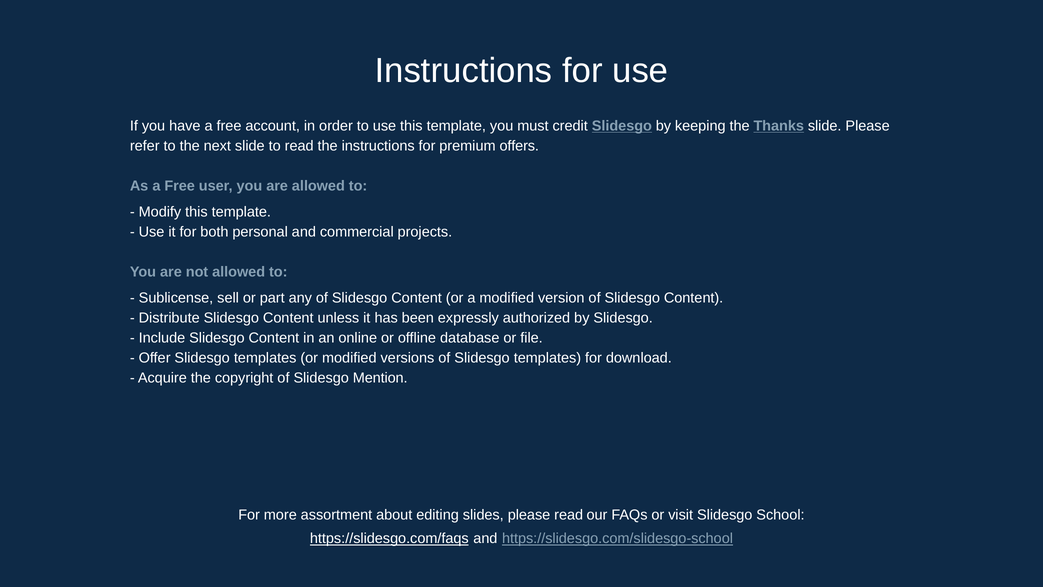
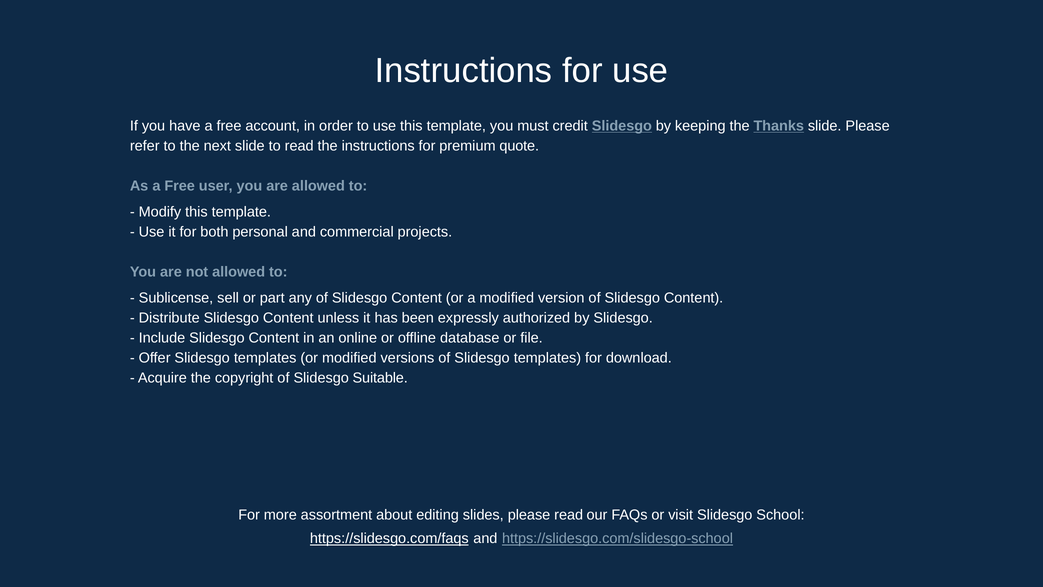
offers: offers -> quote
Mention: Mention -> Suitable
